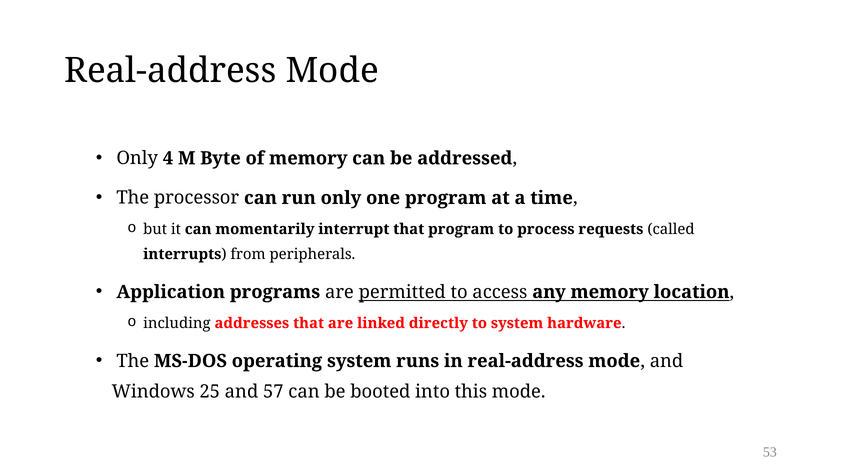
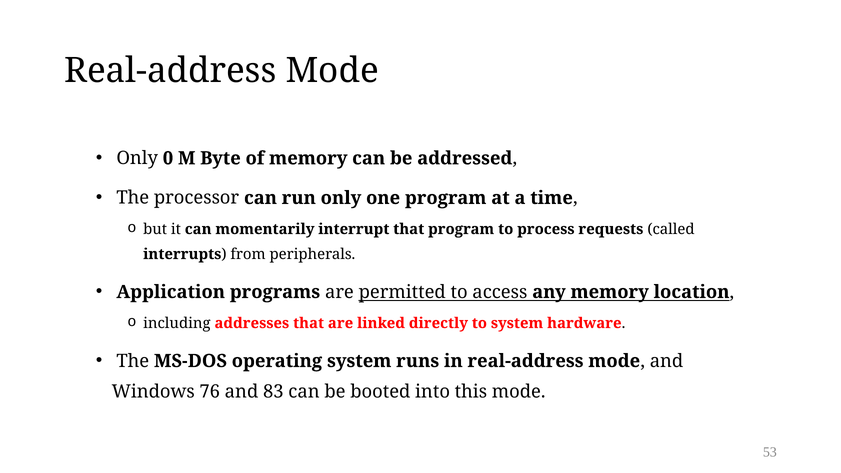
4: 4 -> 0
25: 25 -> 76
57: 57 -> 83
